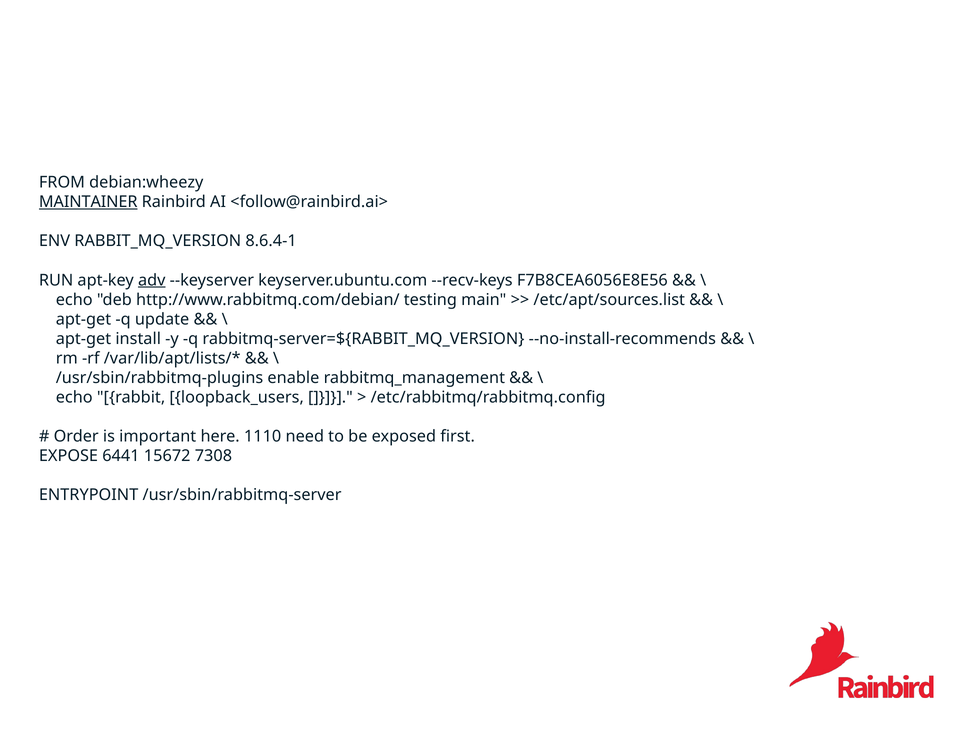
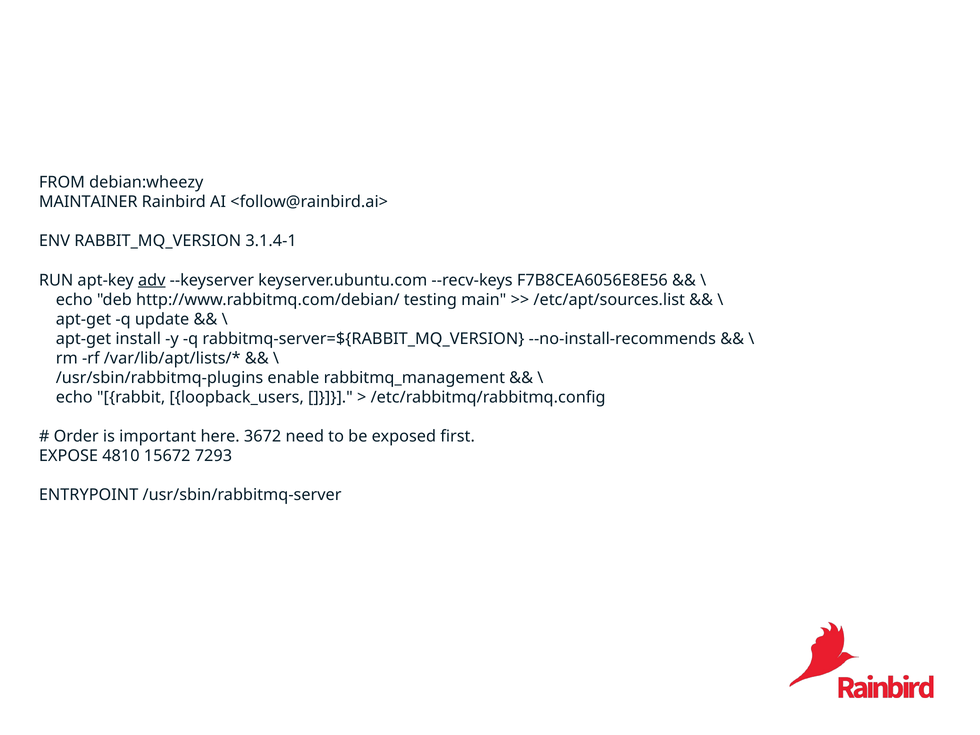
MAINTAINER underline: present -> none
8.6.4-1: 8.6.4-1 -> 3.1.4-1
1110: 1110 -> 3672
6441: 6441 -> 4810
7308: 7308 -> 7293
